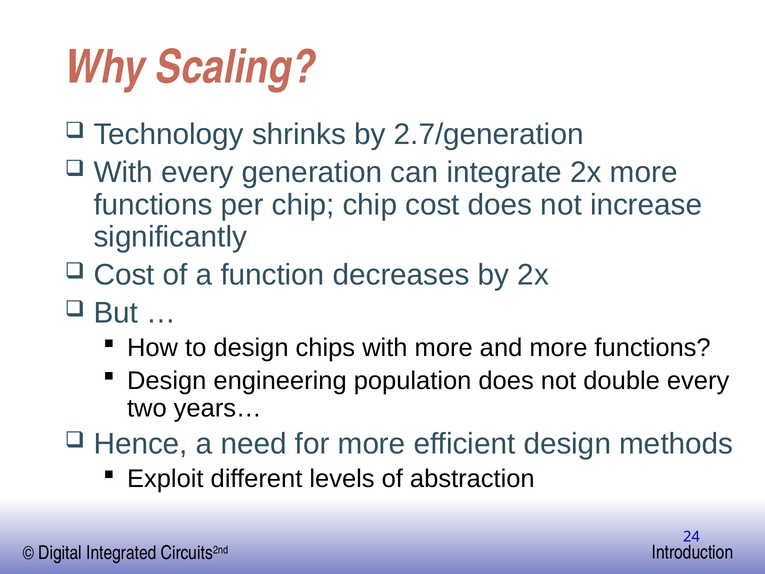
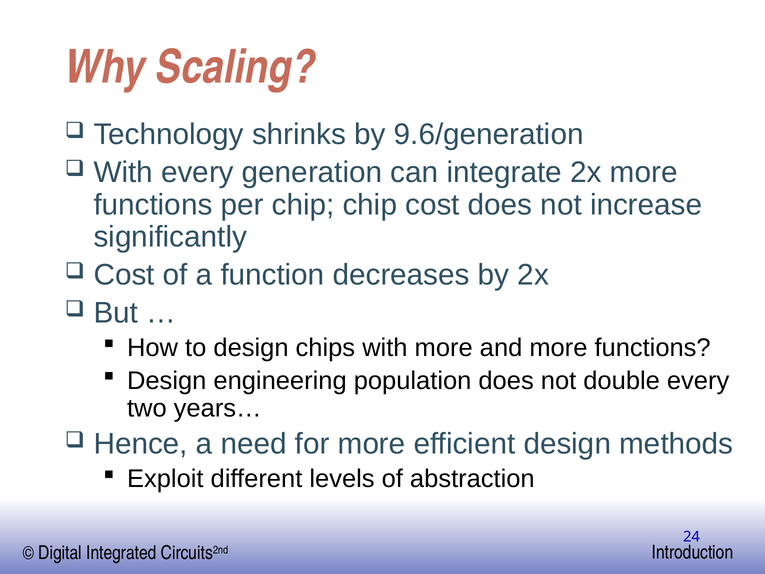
2.7/generation: 2.7/generation -> 9.6/generation
